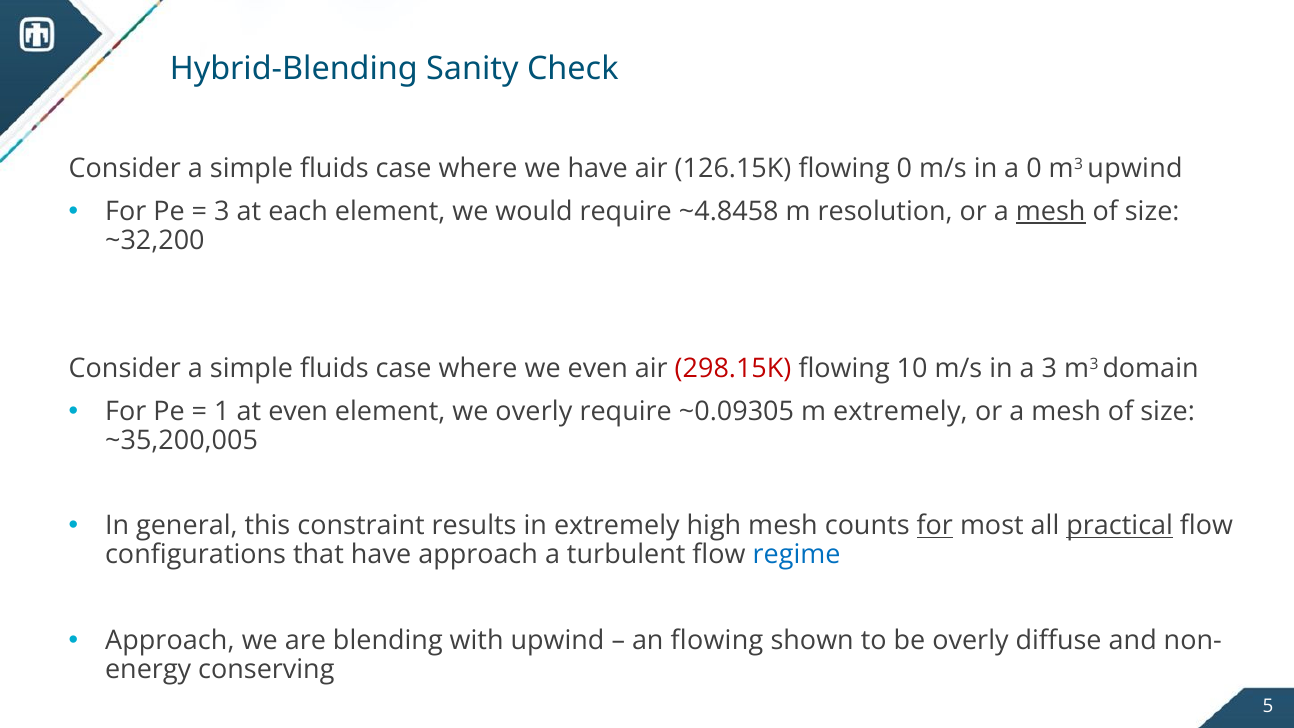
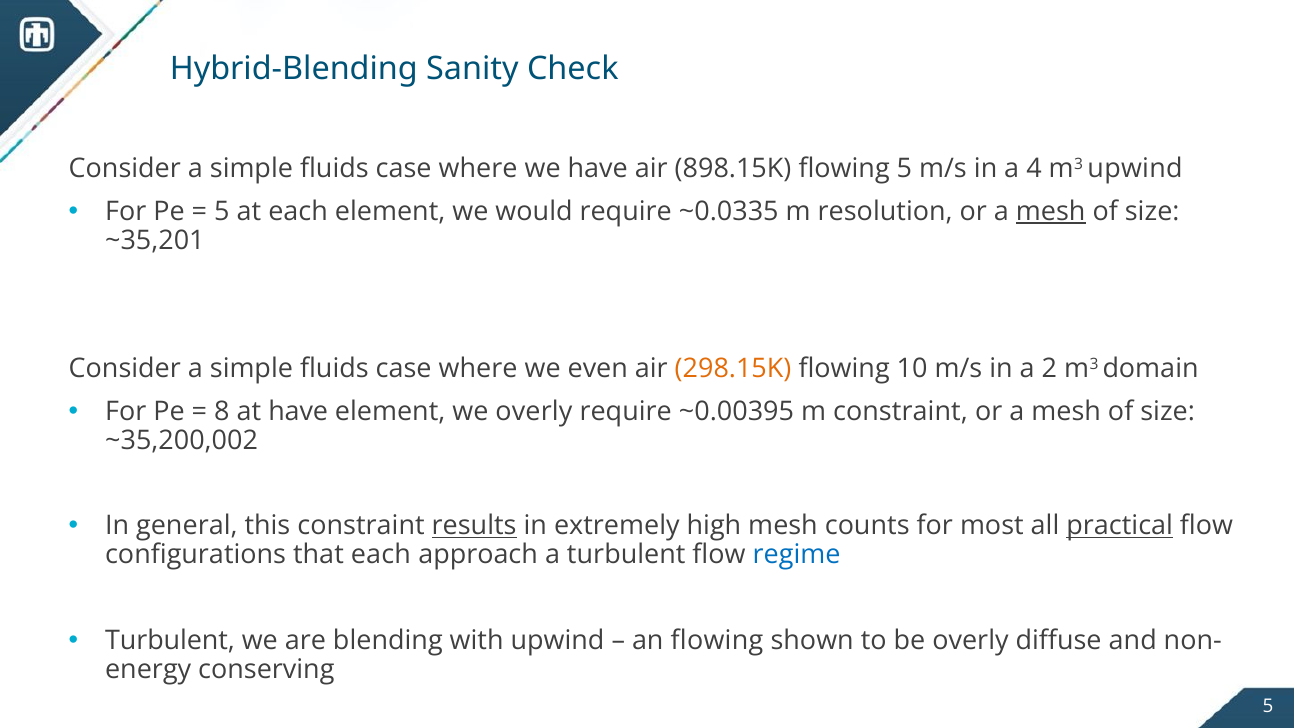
126.15K: 126.15K -> 898.15K
flowing 0: 0 -> 5
a 0: 0 -> 4
3 at (222, 212): 3 -> 5
~4.8458: ~4.8458 -> ~0.0335
~32,200: ~32,200 -> ~35,201
298.15K colour: red -> orange
a 3: 3 -> 2
1: 1 -> 8
at even: even -> have
~0.09305: ~0.09305 -> ~0.00395
m extremely: extremely -> constraint
~35,200,005: ~35,200,005 -> ~35,200,002
results underline: none -> present
for at (935, 526) underline: present -> none
that have: have -> each
Approach at (170, 640): Approach -> Turbulent
